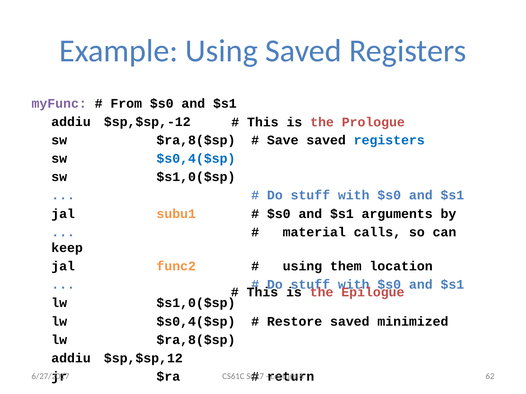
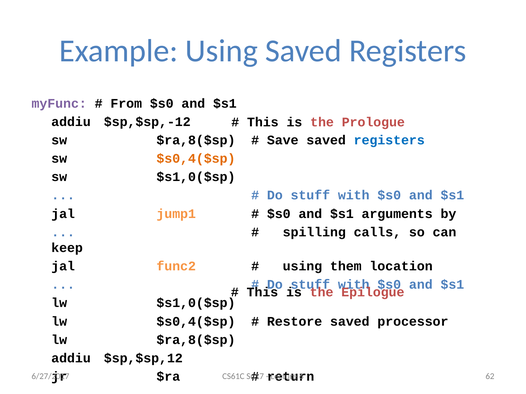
$s0,4($sp at (196, 159) colour: blue -> orange
subu1: subu1 -> jump1
material: material -> spilling
minimized: minimized -> processor
